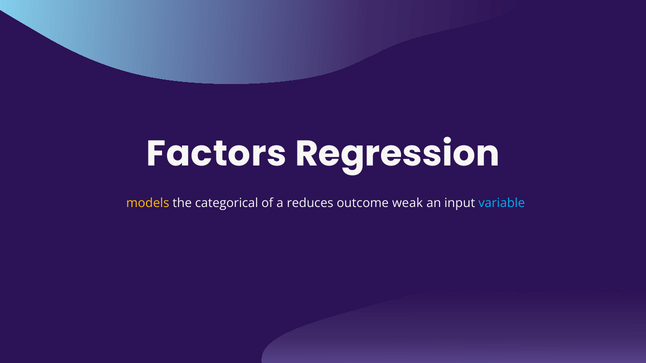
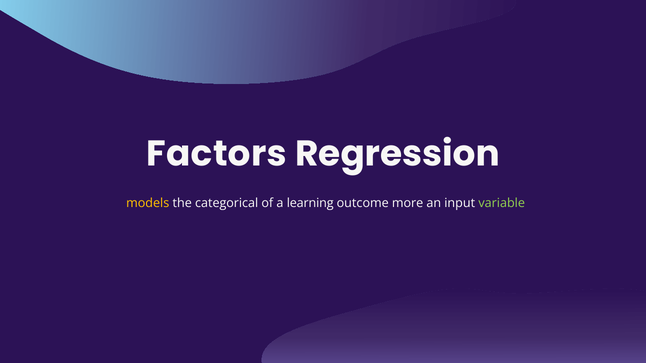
reduces: reduces -> learning
weak: weak -> more
variable colour: light blue -> light green
